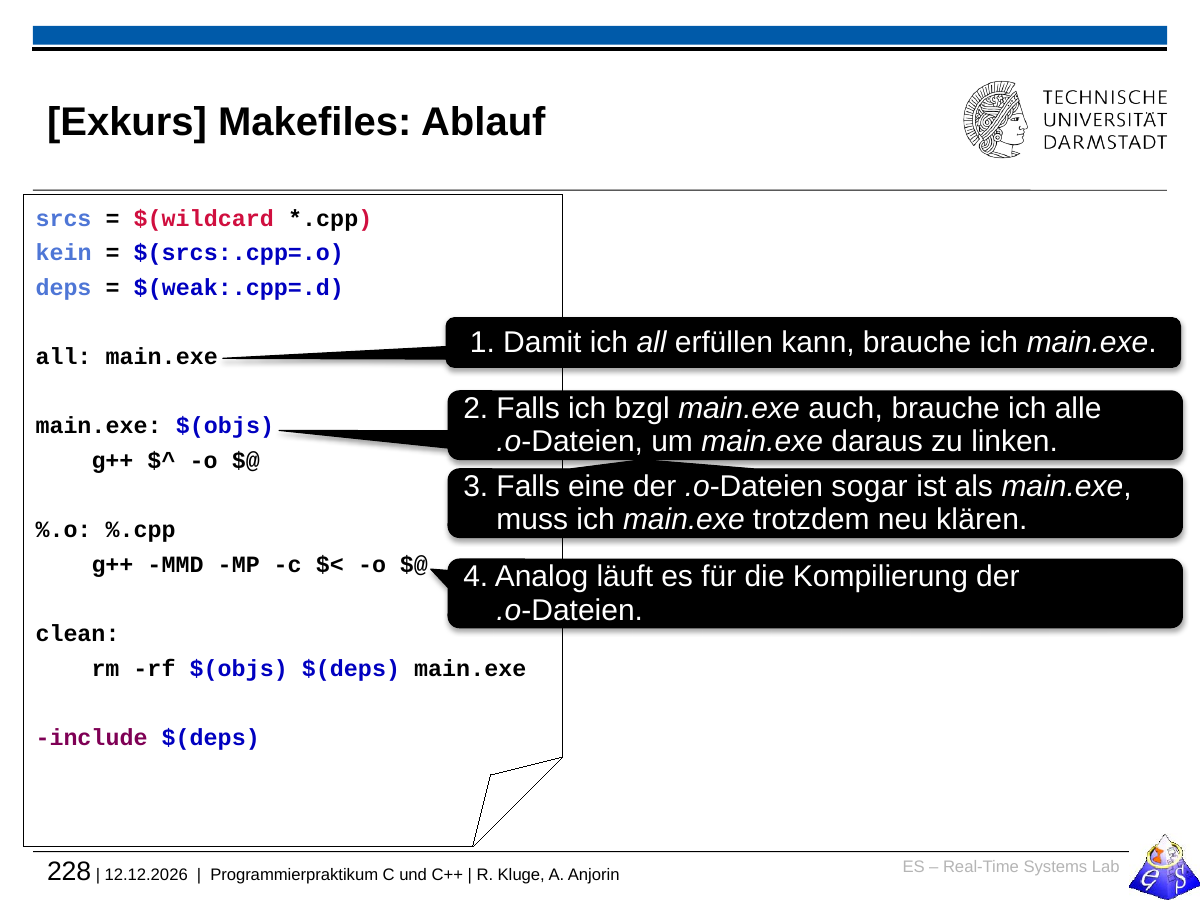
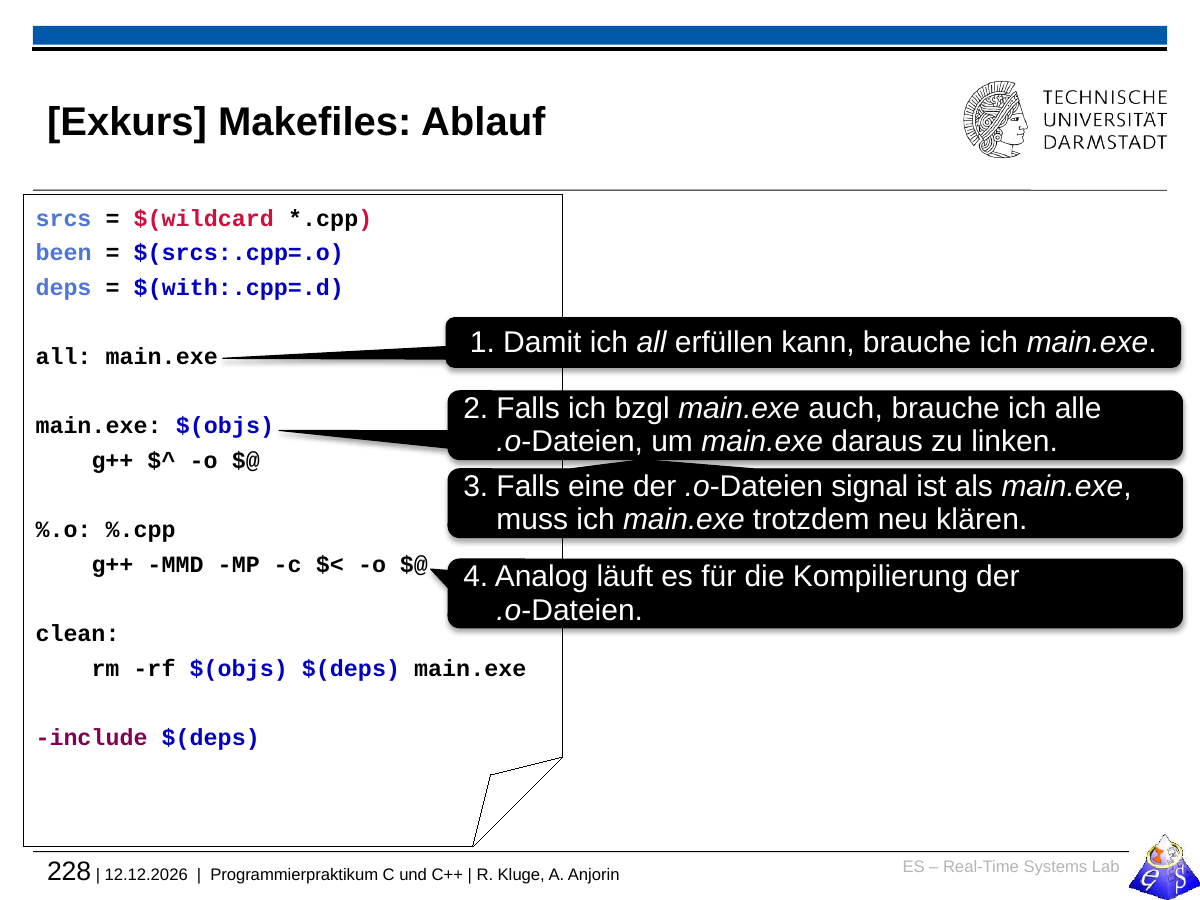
kein: kein -> been
$(weak:.cpp=.d: $(weak:.cpp=.d -> $(with:.cpp=.d
sogar: sogar -> signal
